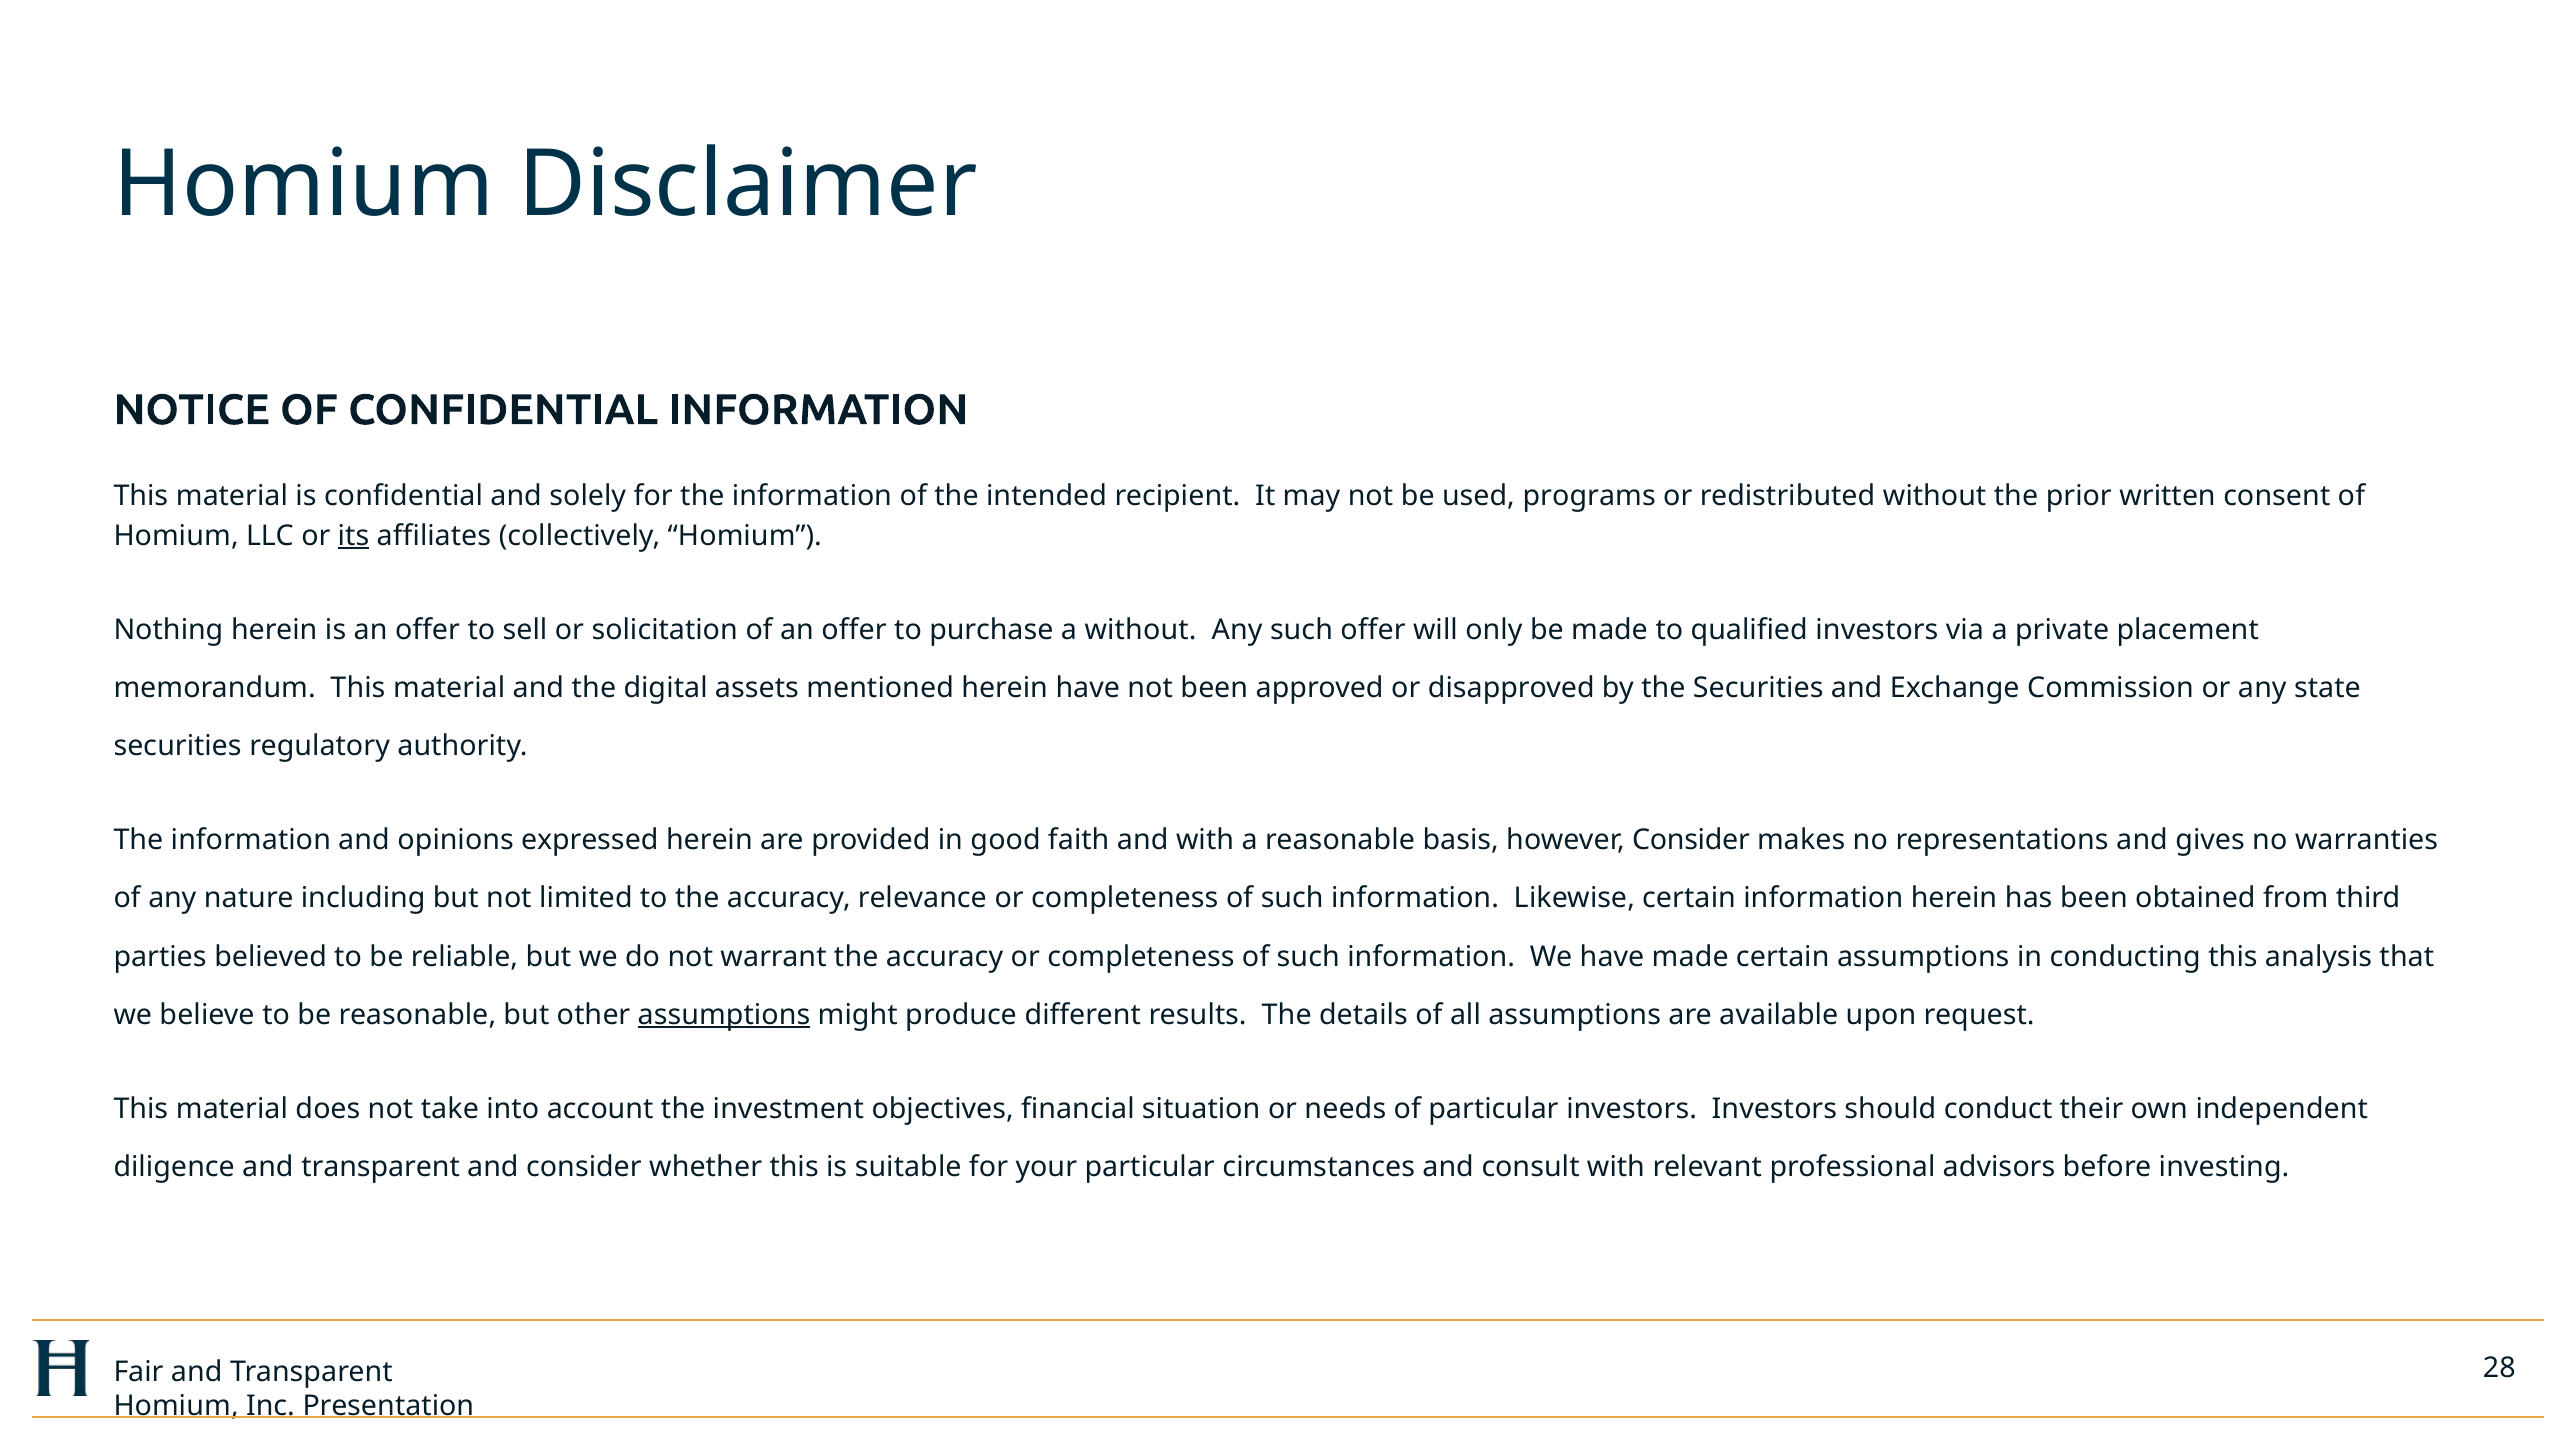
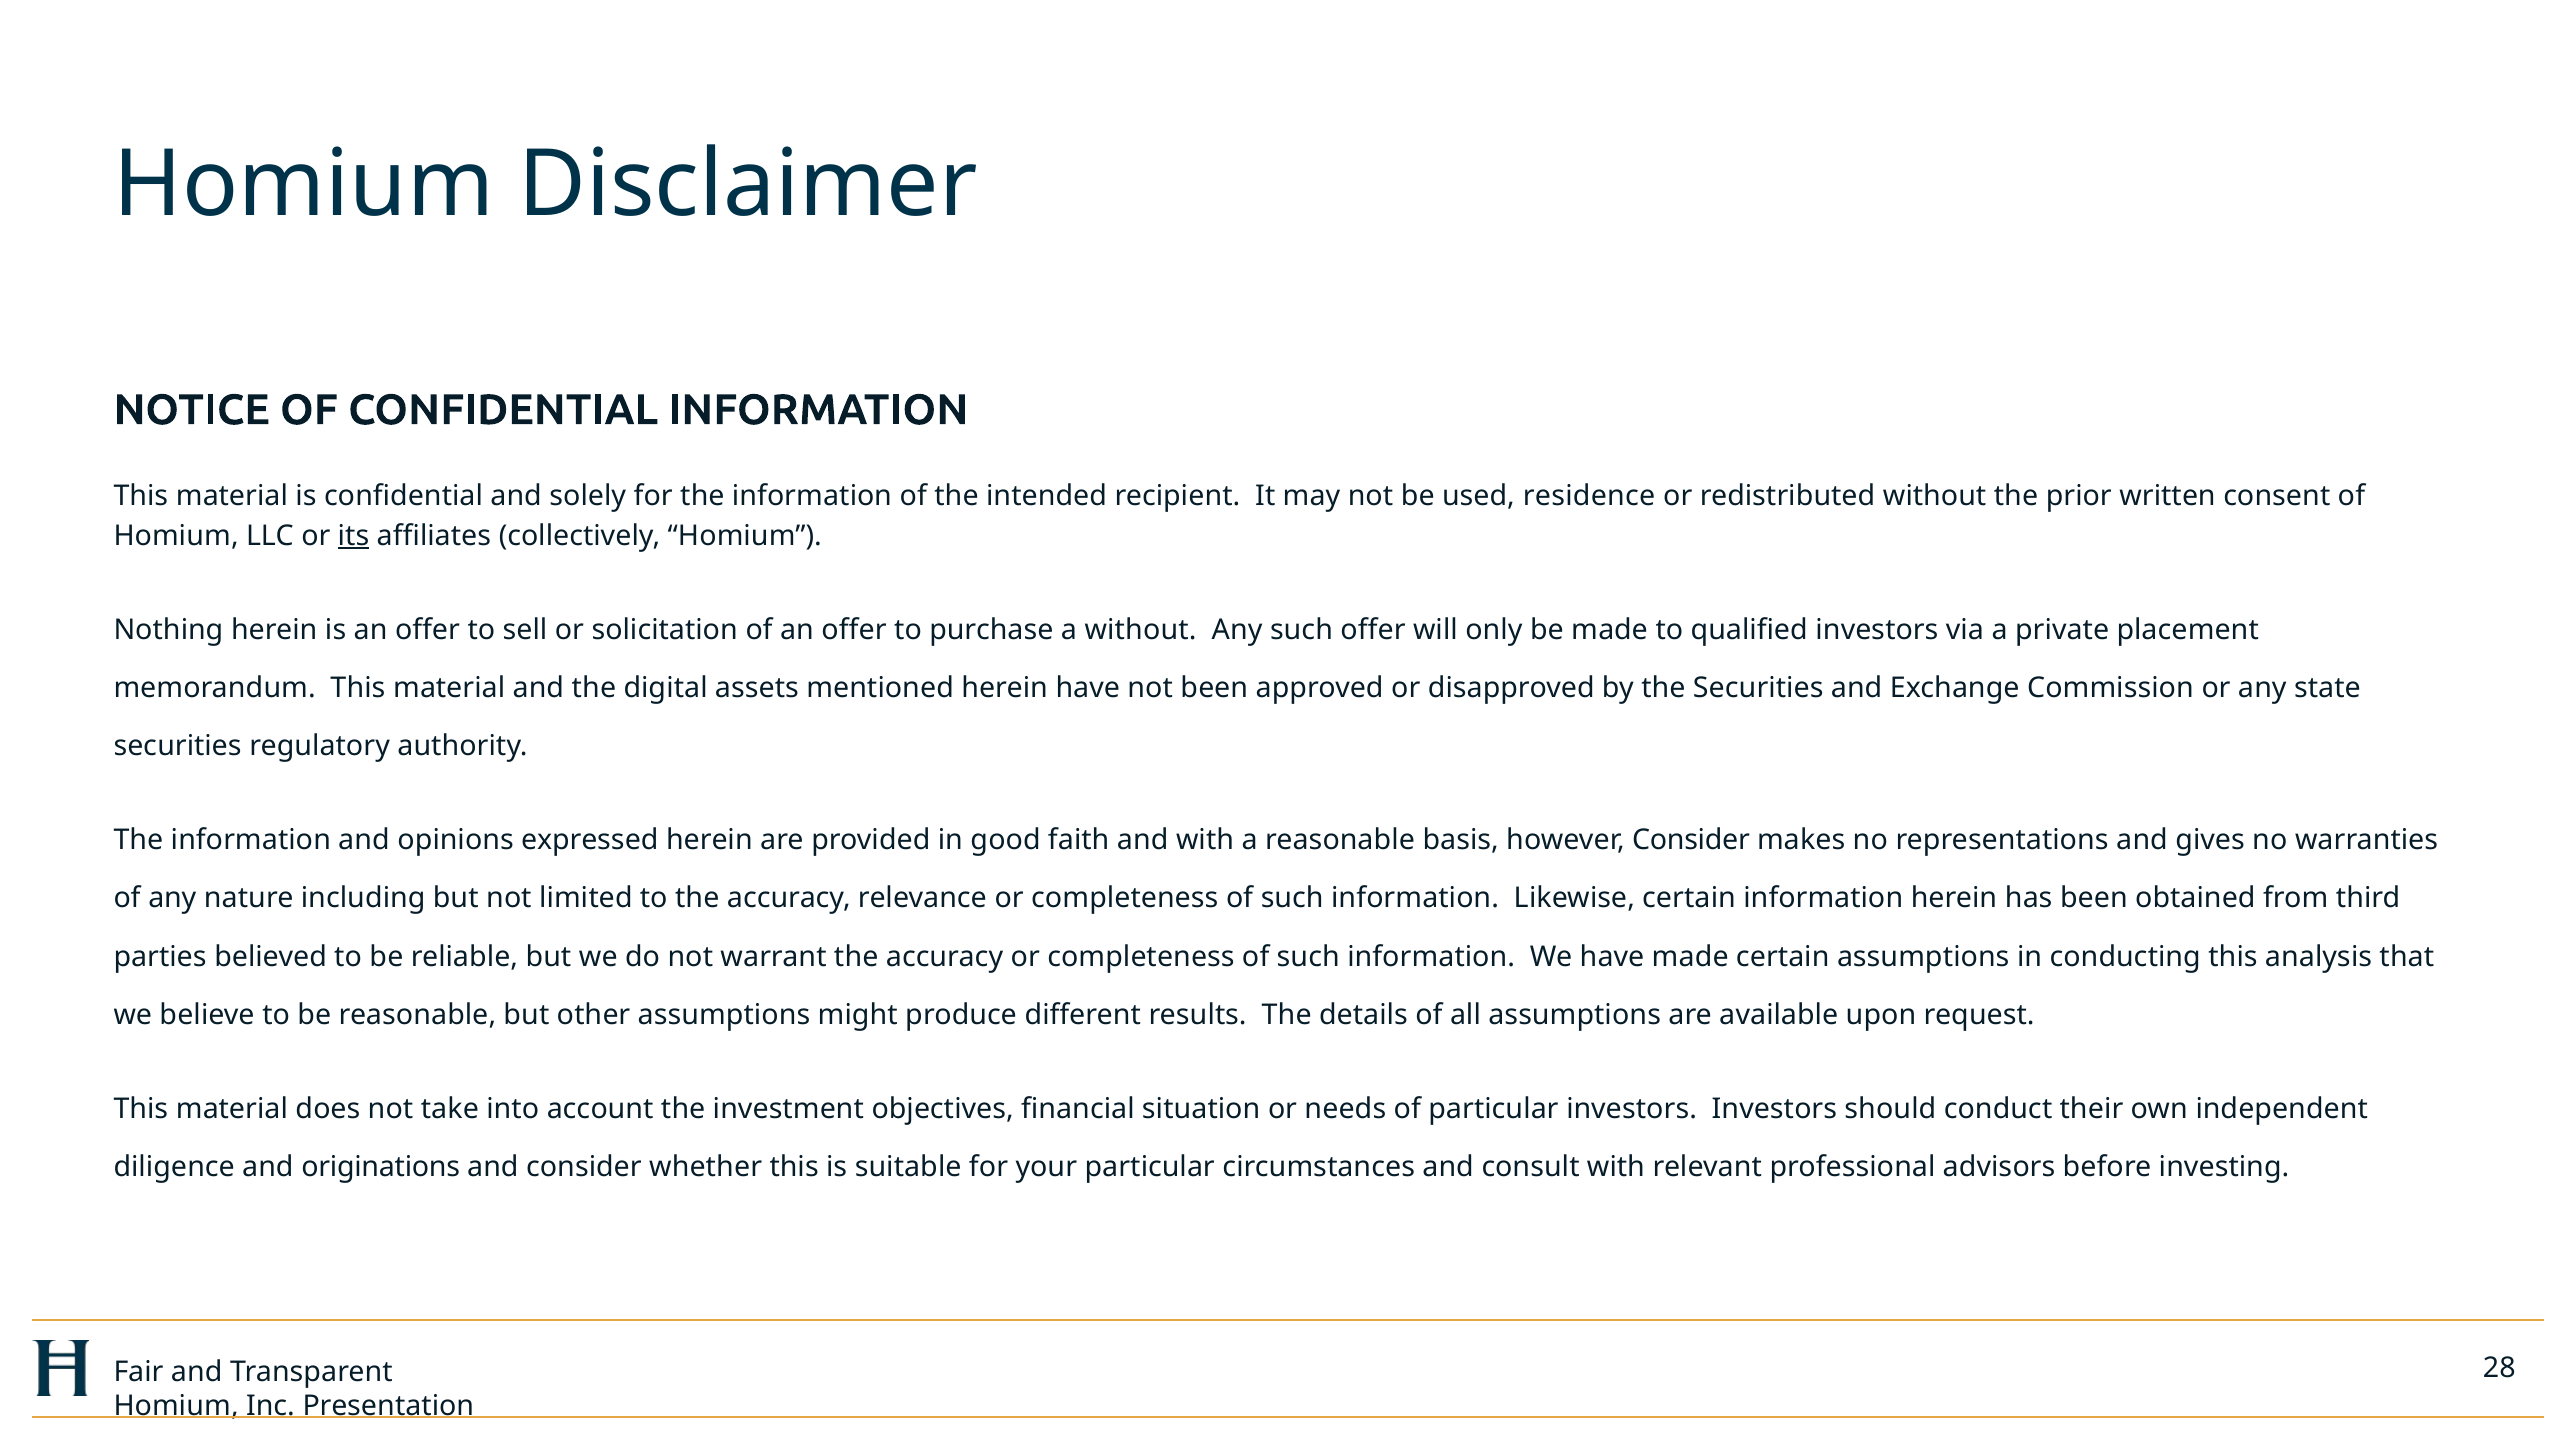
programs: programs -> residence
assumptions at (724, 1015) underline: present -> none
diligence and transparent: transparent -> originations
